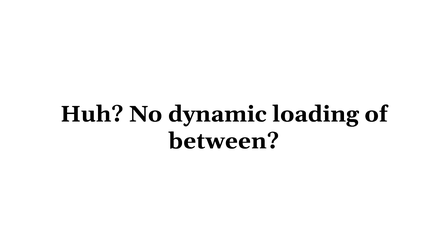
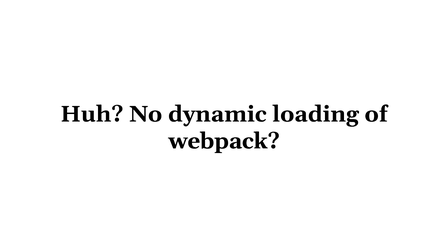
between: between -> webpack
